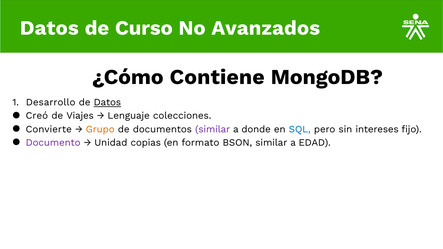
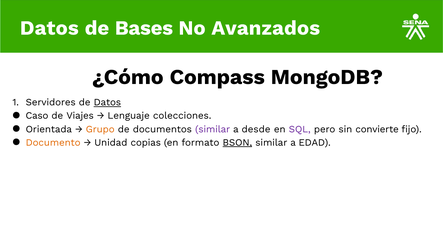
Curso: Curso -> Bases
Contiene: Contiene -> Compass
Desarrollo: Desarrollo -> Servidores
Creó: Creó -> Caso
Convierte: Convierte -> Orientada
donde: donde -> desde
SQL colour: blue -> purple
intereses: intereses -> convierte
Documento colour: purple -> orange
BSON underline: none -> present
